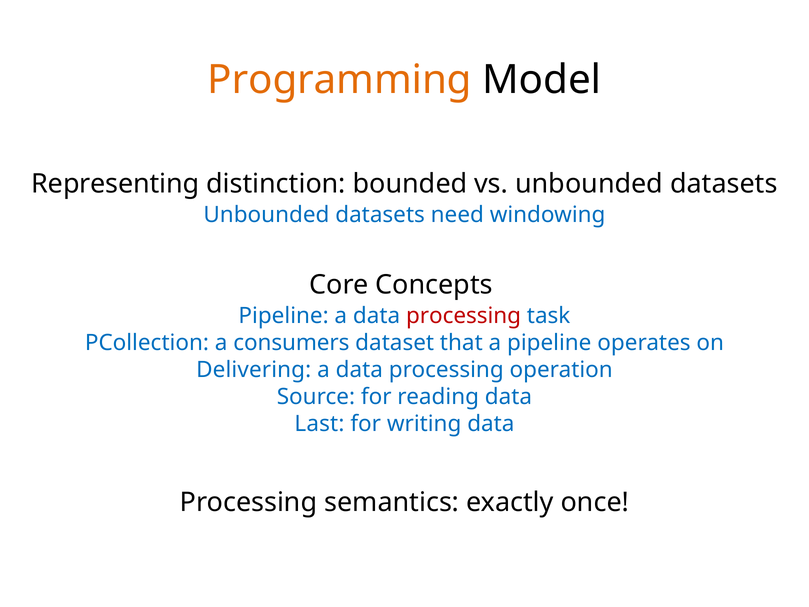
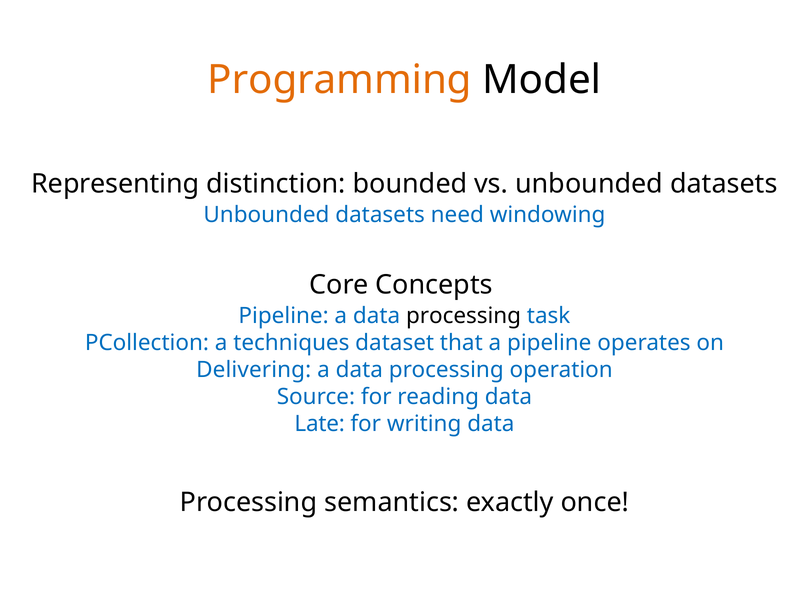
processing at (464, 316) colour: red -> black
consumers: consumers -> techniques
Last: Last -> Late
